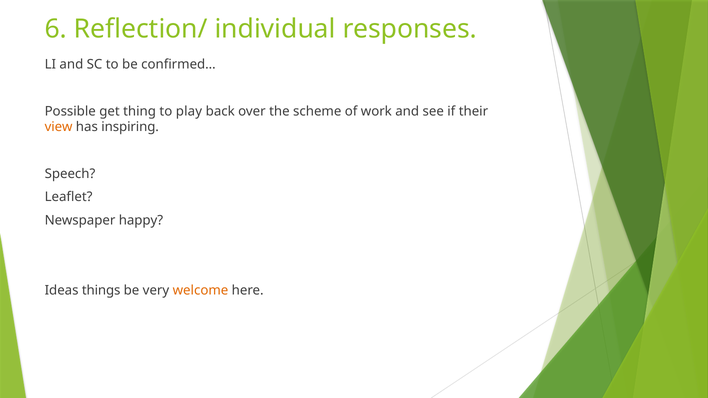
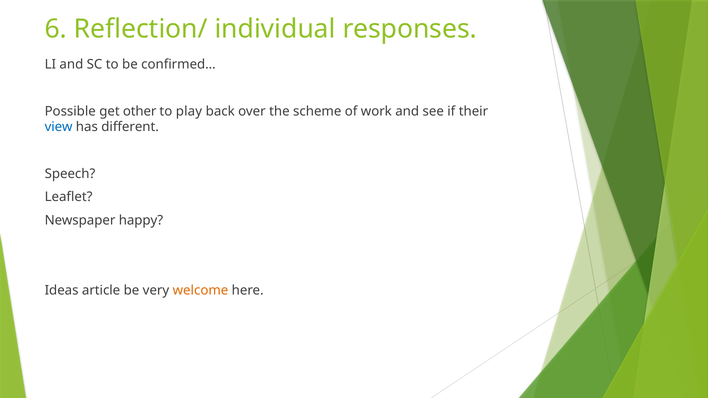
thing: thing -> other
view colour: orange -> blue
inspiring: inspiring -> different
things: things -> article
